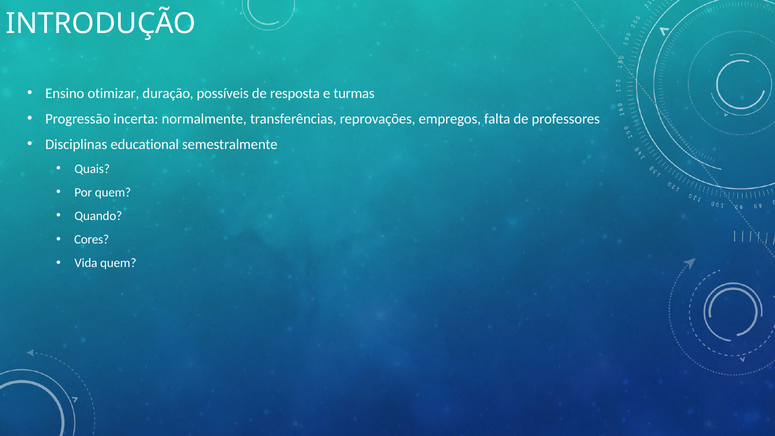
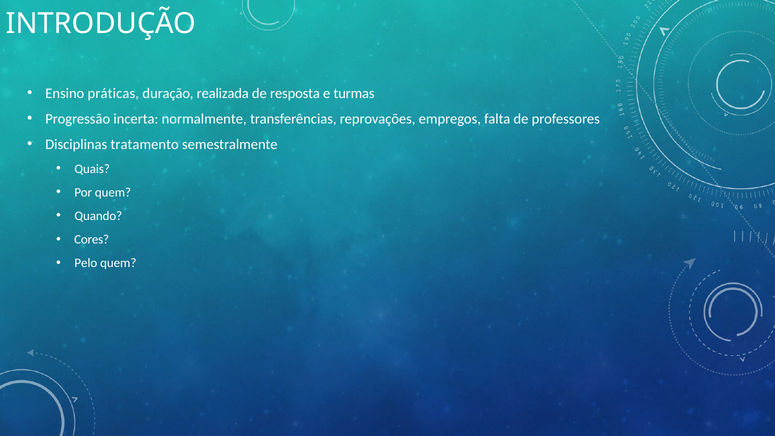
otimizar: otimizar -> práticas
possíveis: possíveis -> realizada
educational: educational -> tratamento
Vida: Vida -> Pelo
